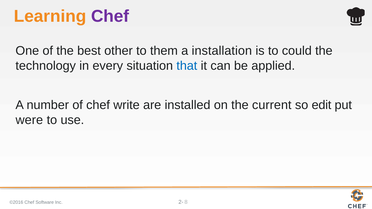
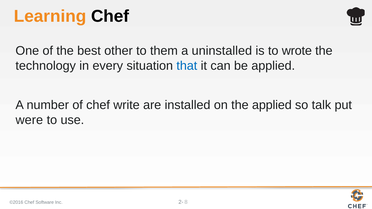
Chef at (110, 16) colour: purple -> black
installation: installation -> uninstalled
could: could -> wrote
the current: current -> applied
edit: edit -> talk
